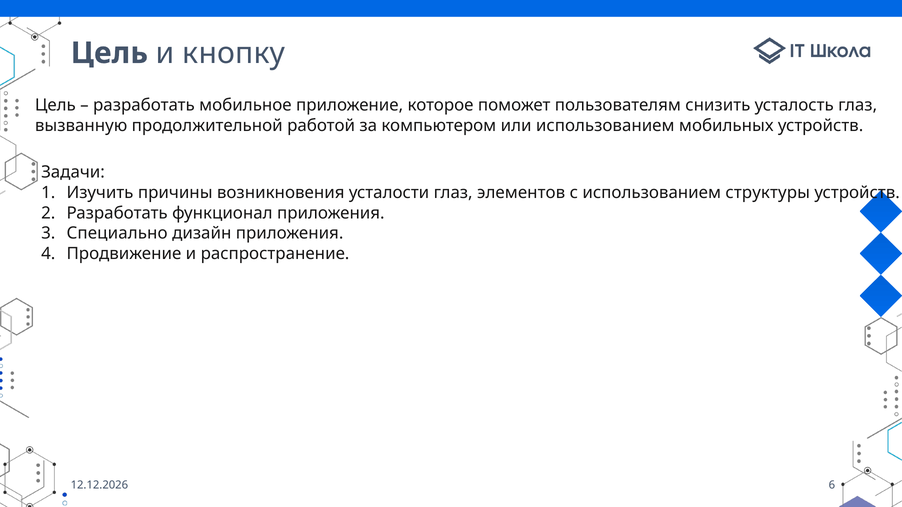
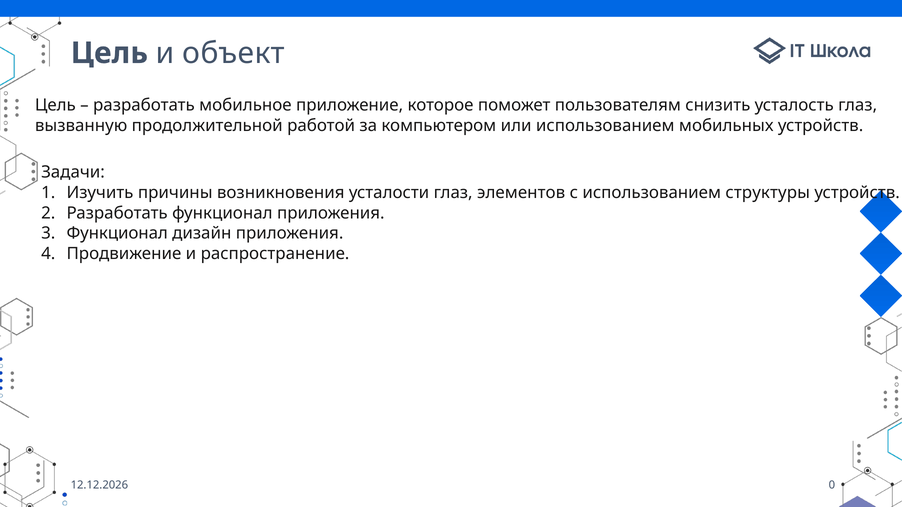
кнопку: кнопку -> объект
3 Специально: Специально -> Функционал
6: 6 -> 0
